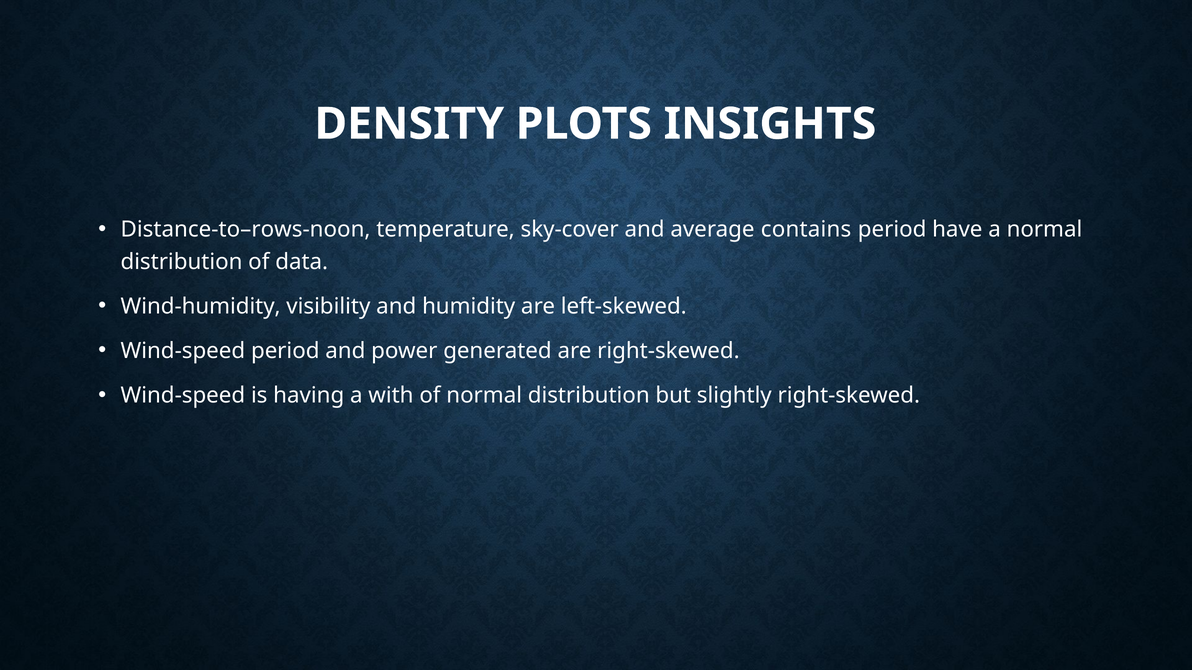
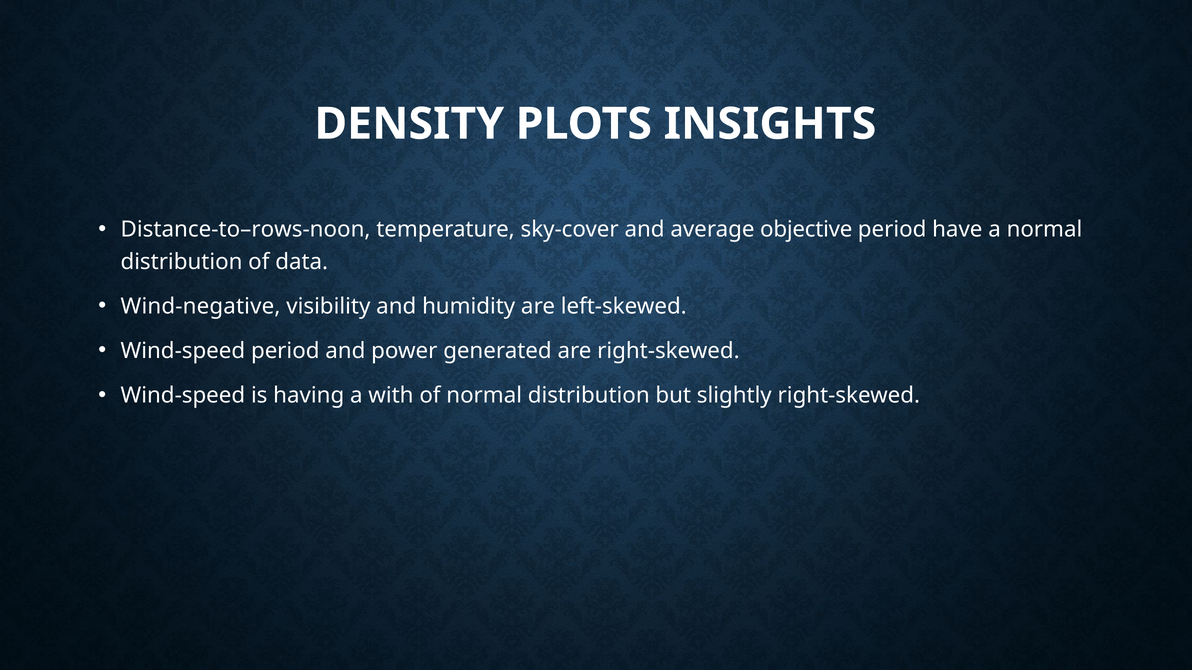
contains: contains -> objective
Wind-humidity: Wind-humidity -> Wind-negative
